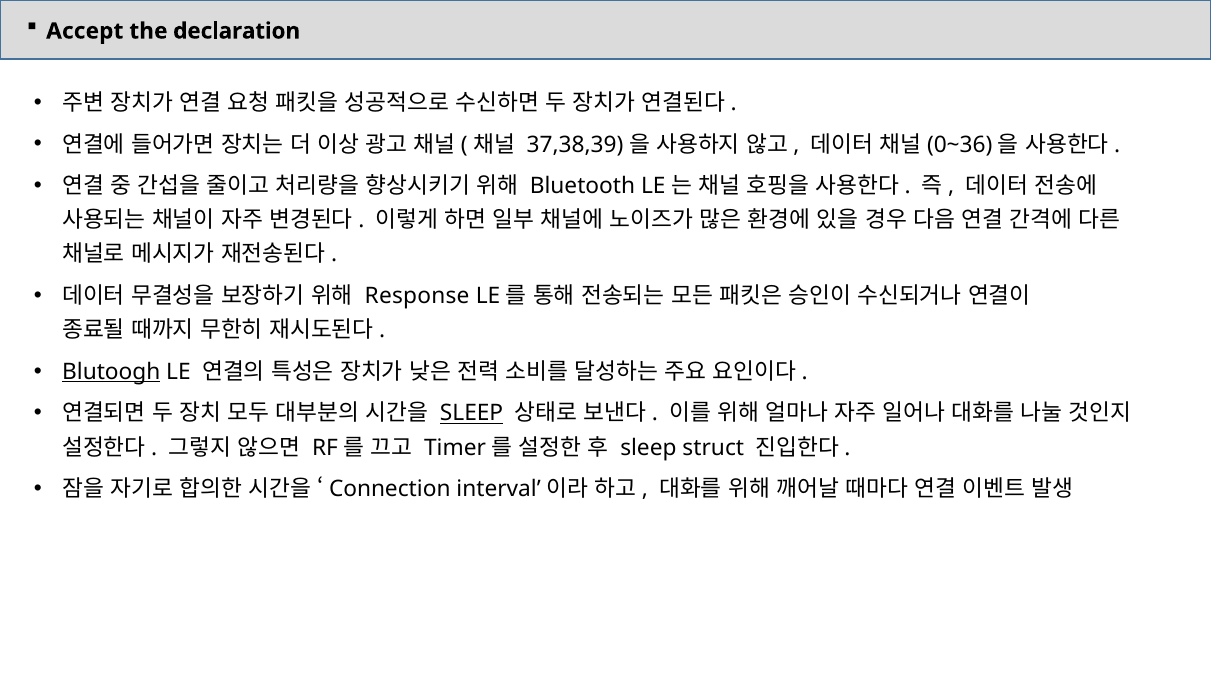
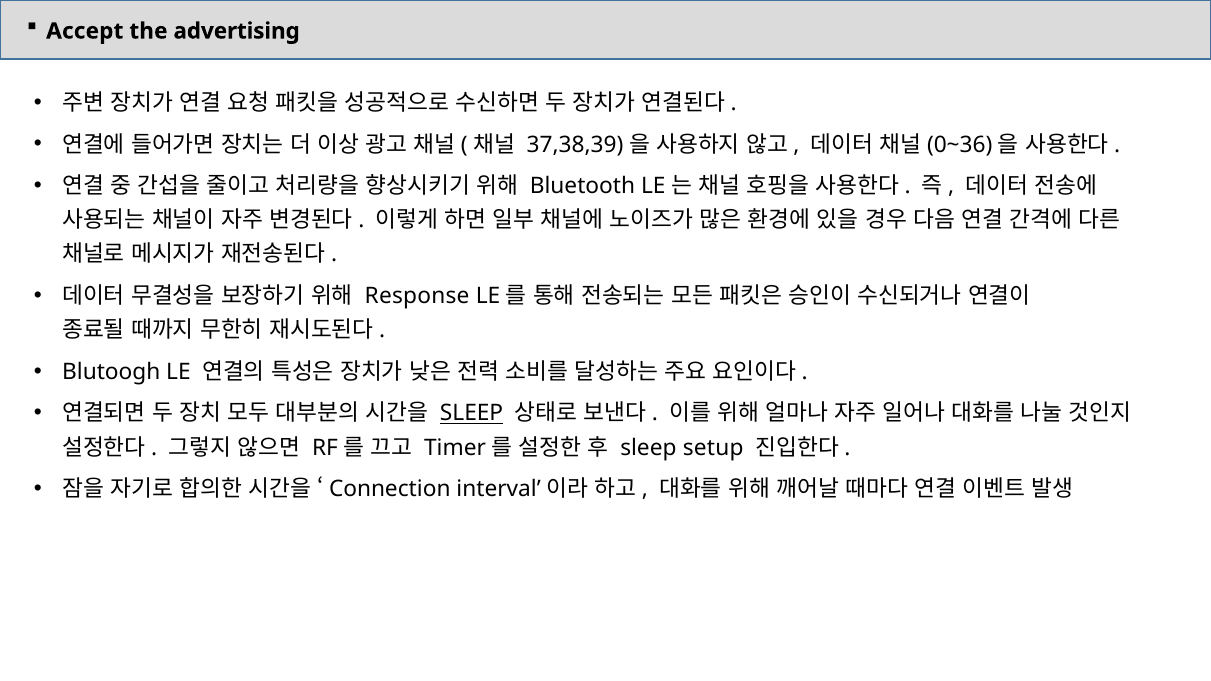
declaration: declaration -> advertising
Blutoogh underline: present -> none
struct: struct -> setup
